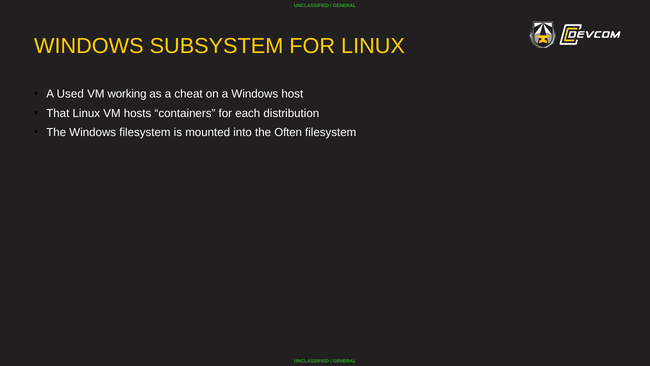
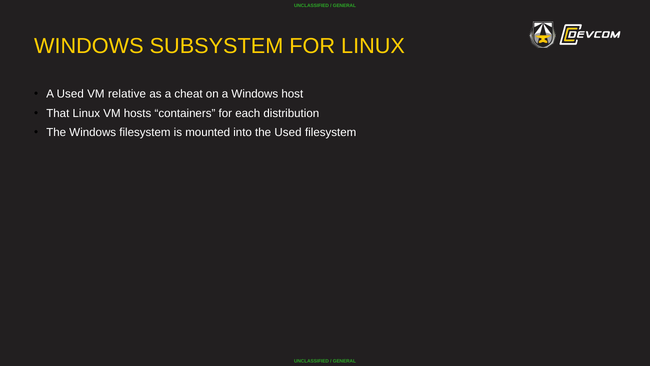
working: working -> relative
the Often: Often -> Used
